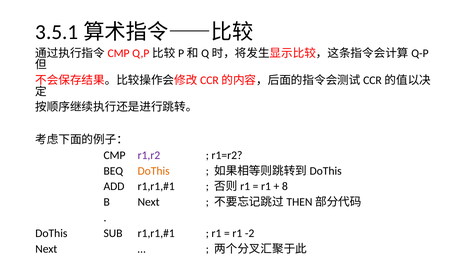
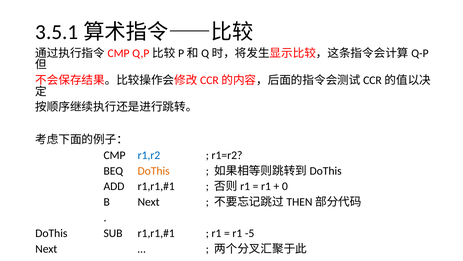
r1,r2 colour: purple -> blue
8: 8 -> 0
-2: -2 -> -5
